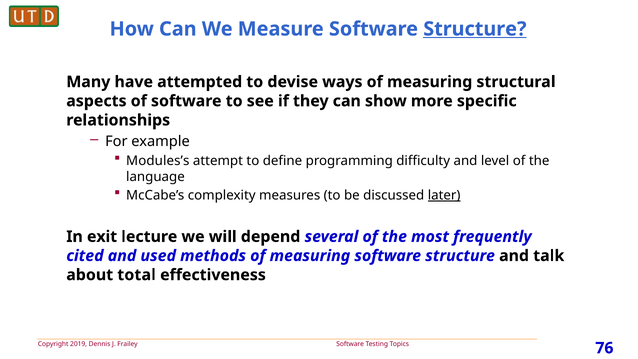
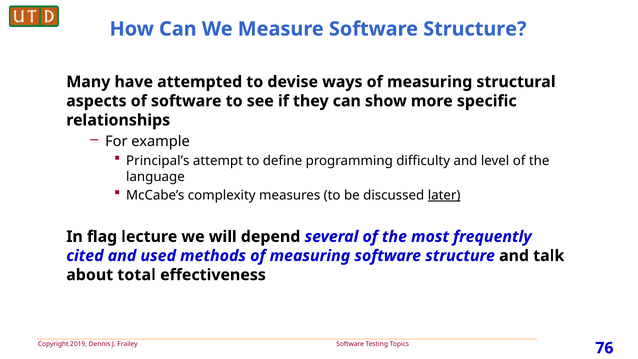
Structure at (475, 29) underline: present -> none
Modules’s: Modules’s -> Principal’s
exit: exit -> flag
